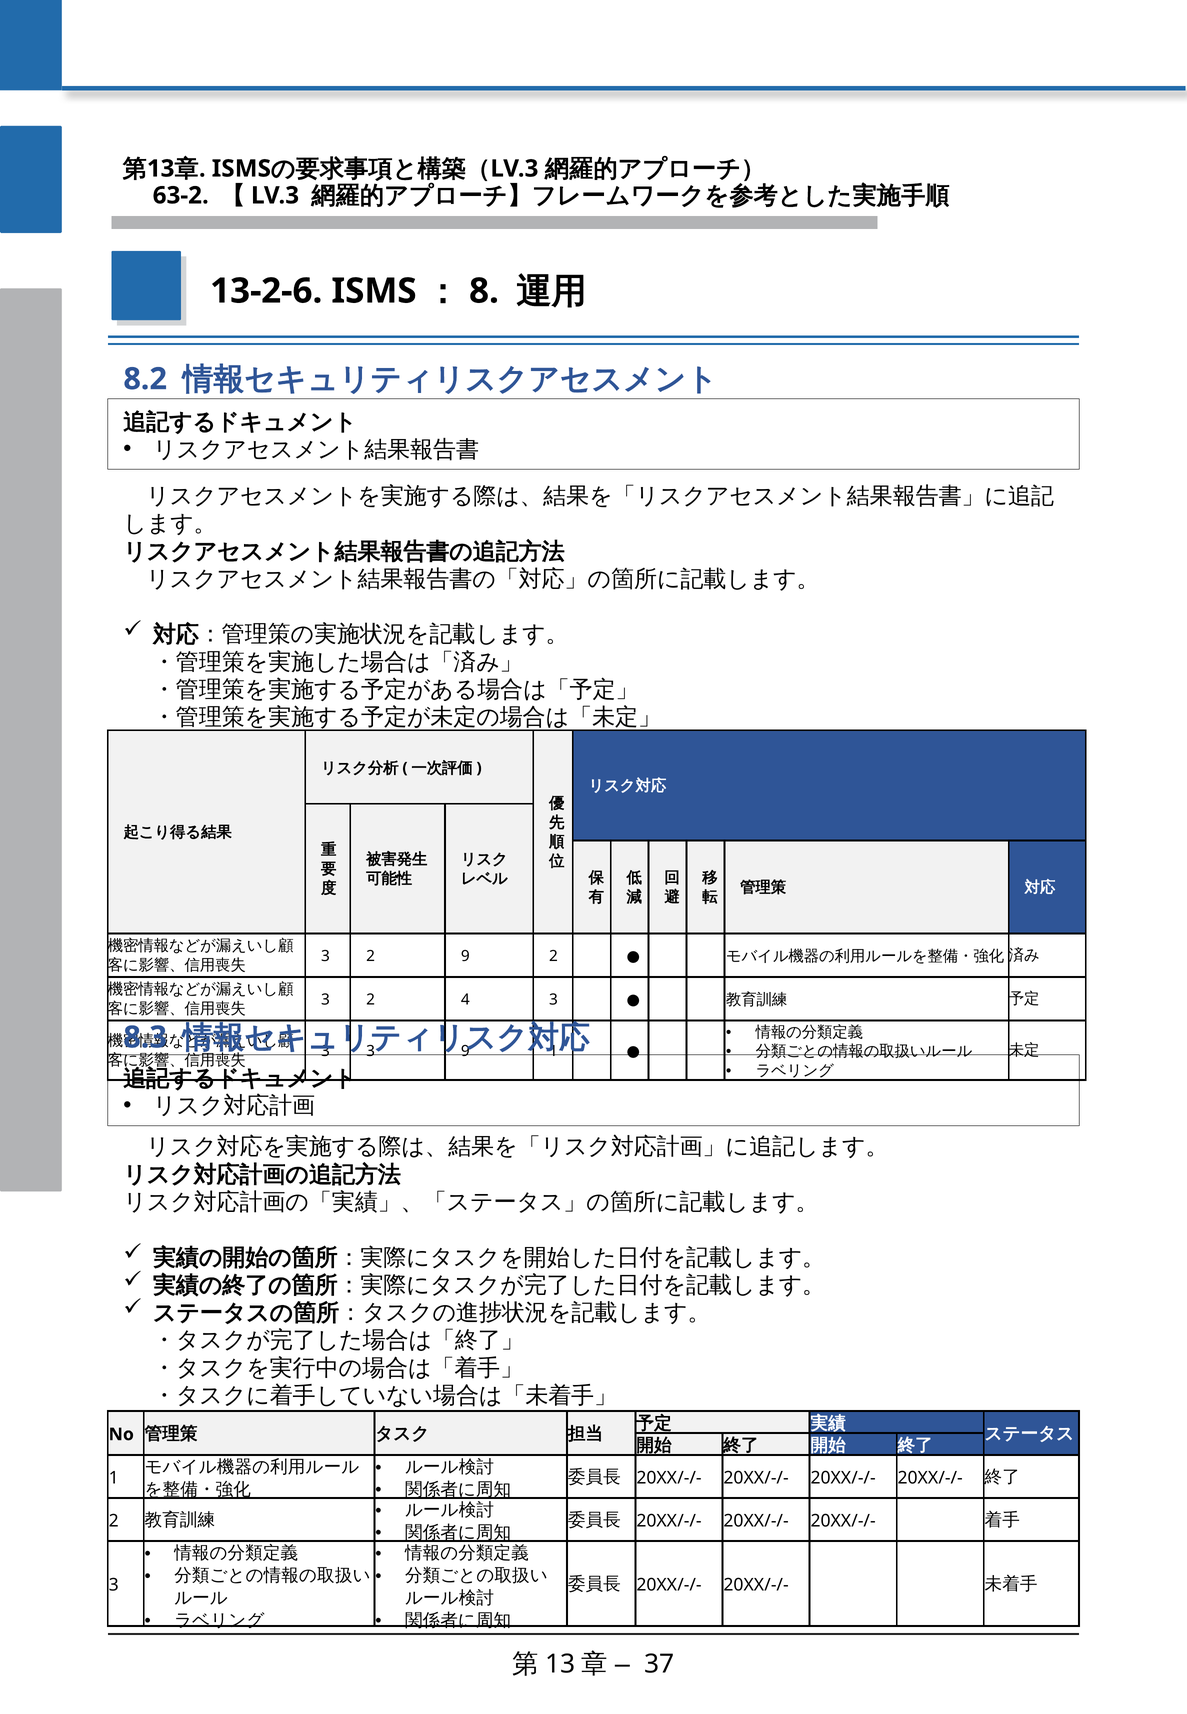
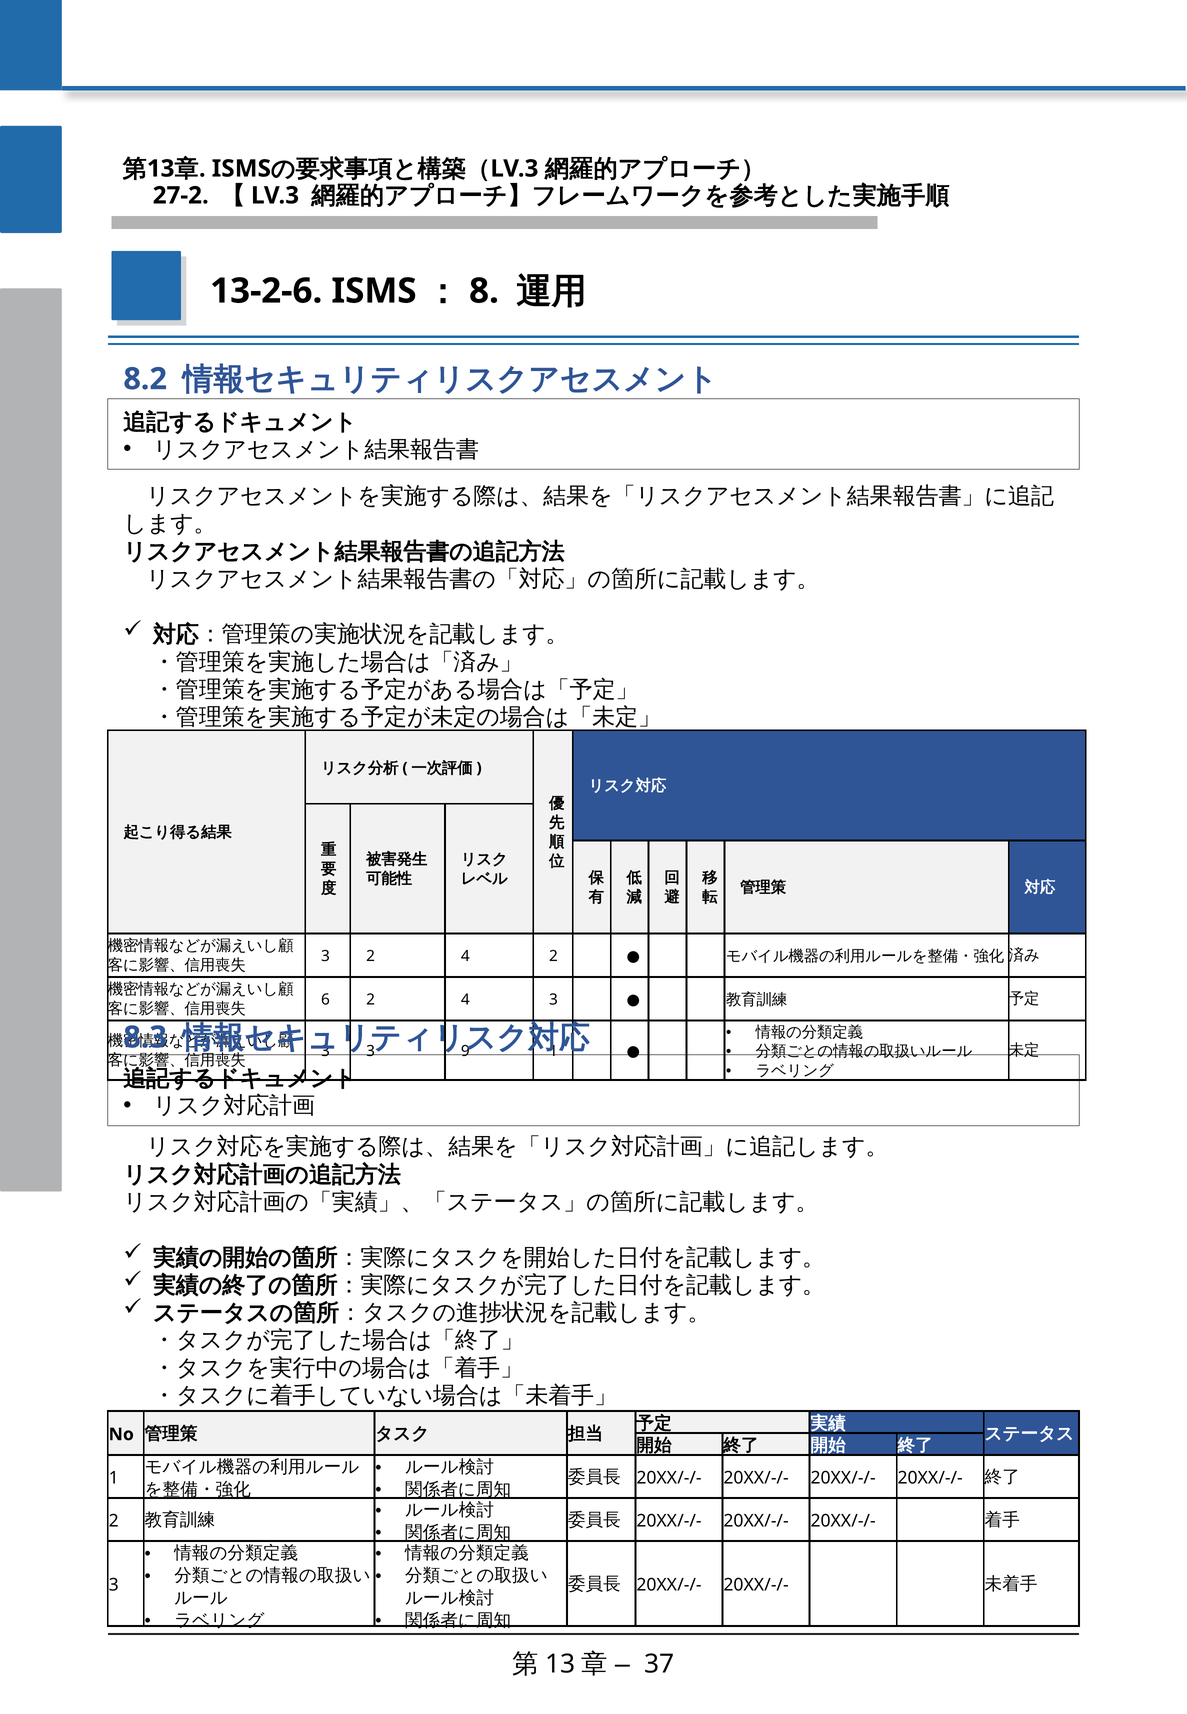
63-2: 63-2 -> 27-2
3 2 9: 9 -> 4
3 at (325, 1000): 3 -> 6
